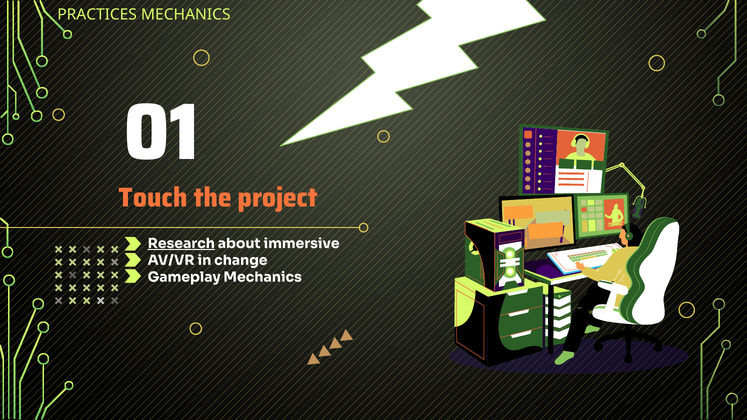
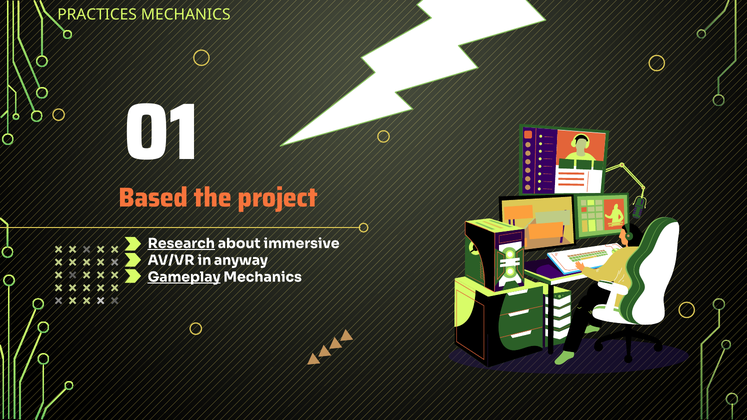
Touch: Touch -> Based
change: change -> anyway
Gameplay underline: none -> present
